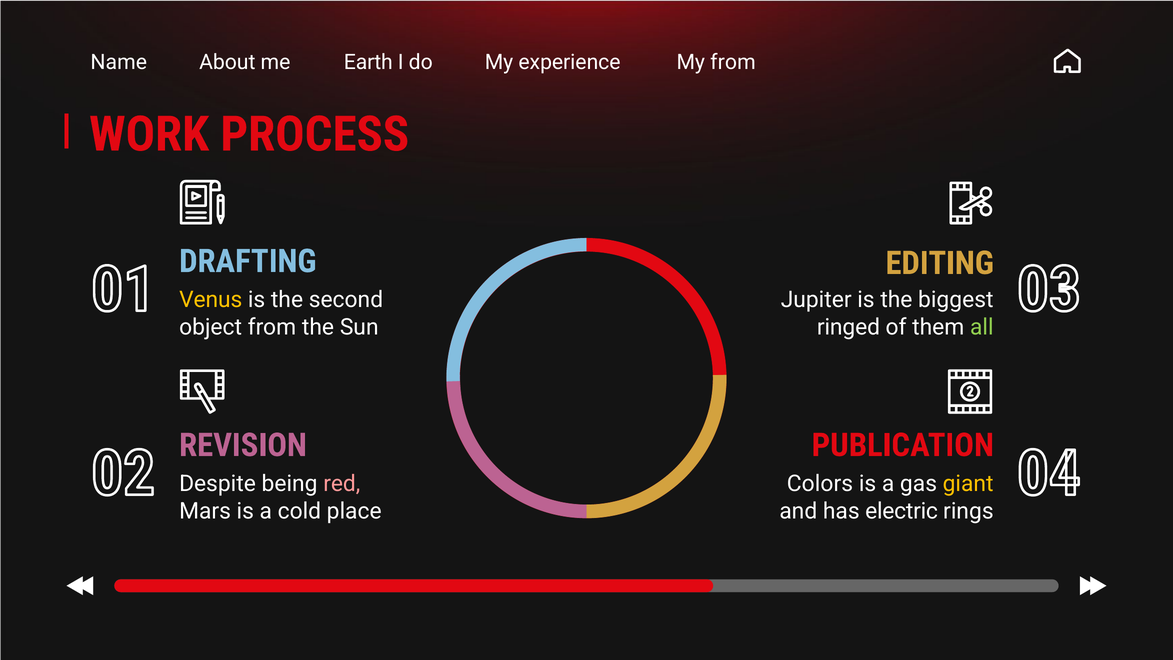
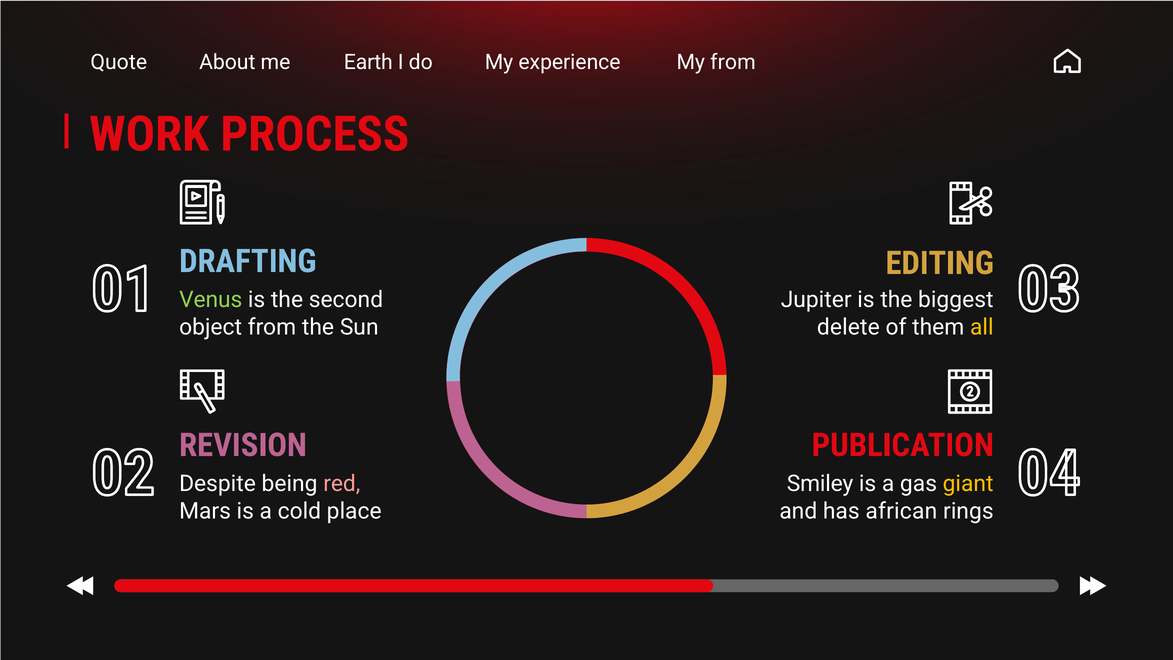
Name: Name -> Quote
Venus colour: yellow -> light green
ringed: ringed -> delete
all colour: light green -> yellow
Colors: Colors -> Smiley
electric: electric -> african
